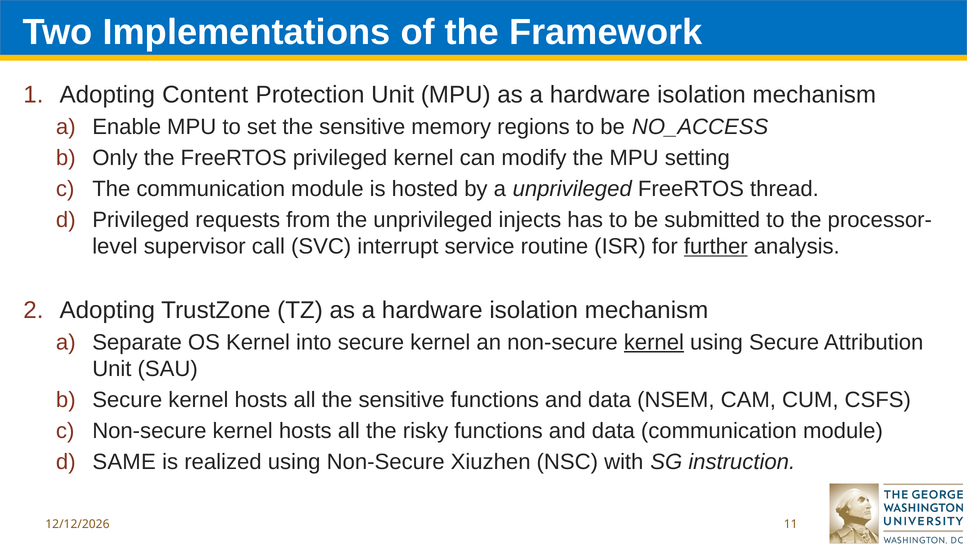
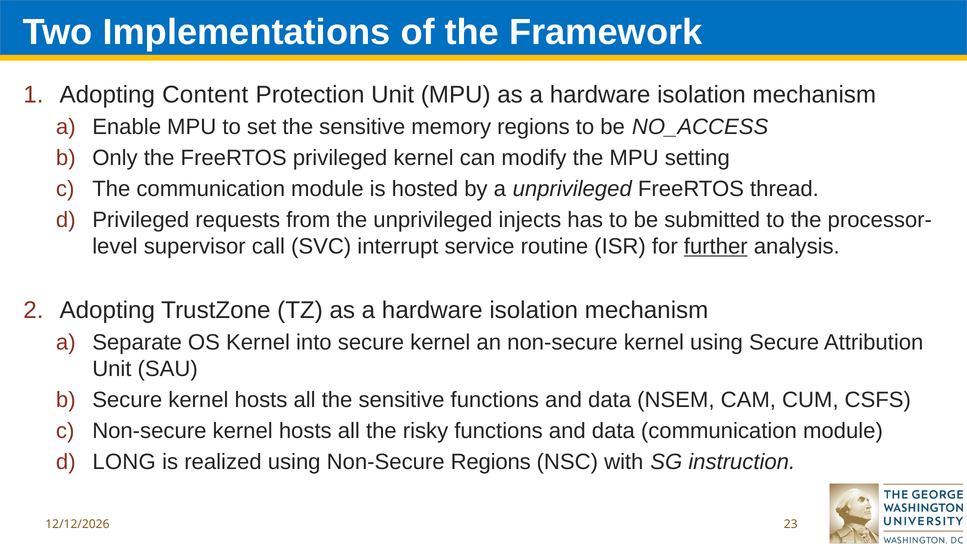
kernel at (654, 342) underline: present -> none
SAME: SAME -> LONG
Non-Secure Xiuzhen: Xiuzhen -> Regions
11: 11 -> 23
